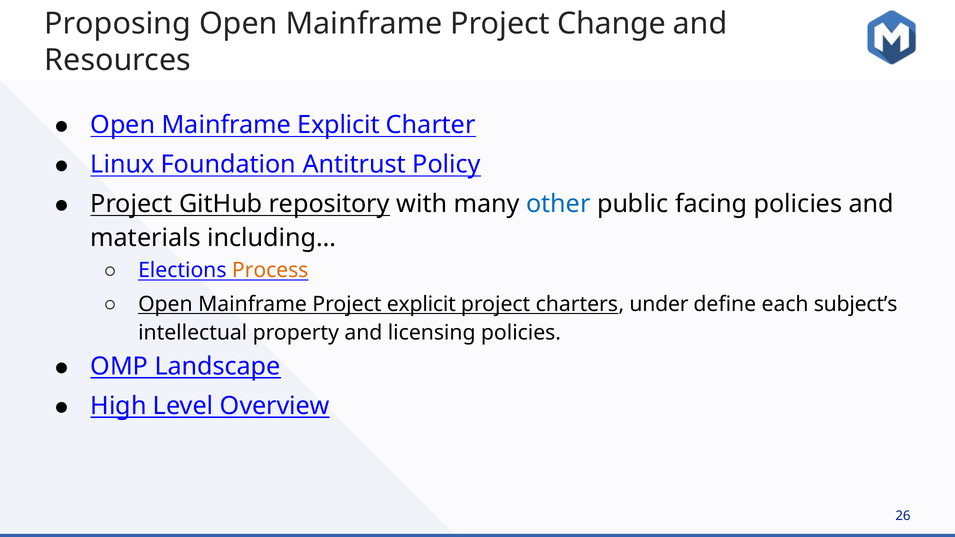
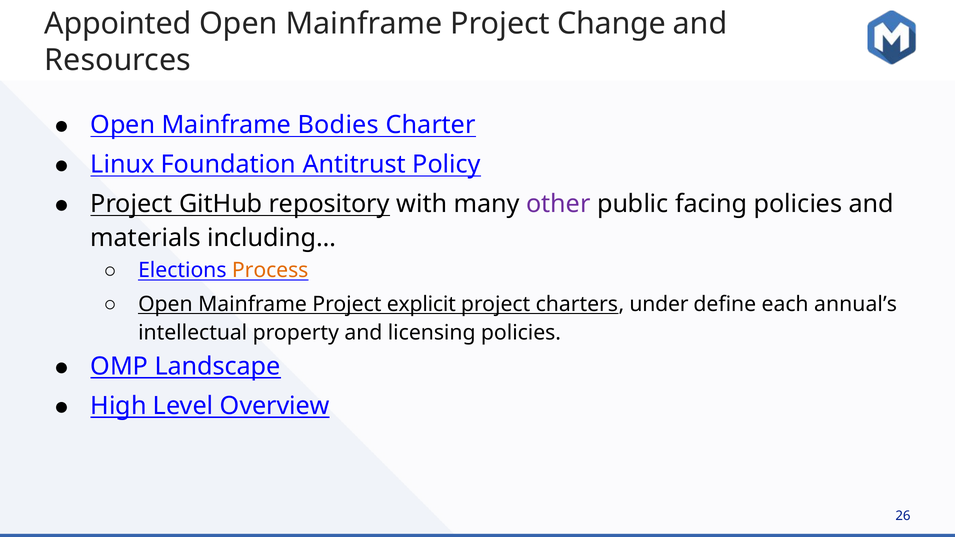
Proposing: Proposing -> Appointed
Mainframe Explicit: Explicit -> Bodies
other colour: blue -> purple
subject’s: subject’s -> annual’s
